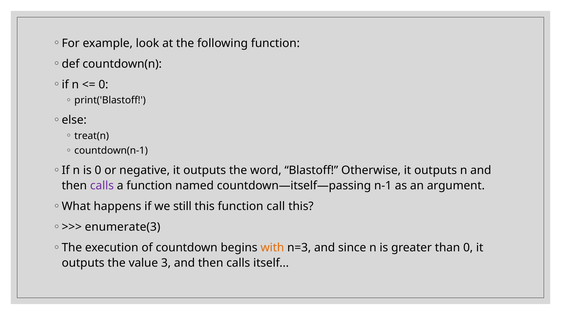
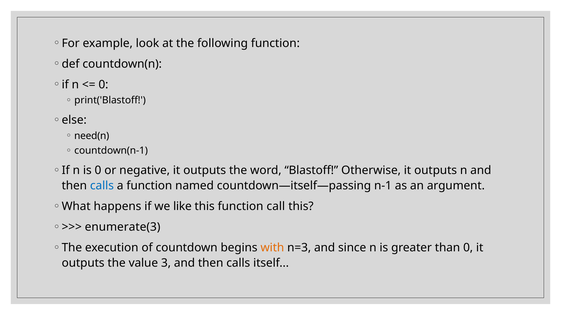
treat(n: treat(n -> need(n
calls at (102, 186) colour: purple -> blue
still: still -> like
